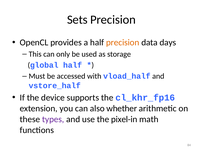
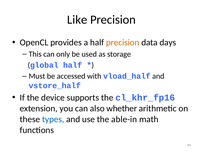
Sets: Sets -> Like
types colour: purple -> blue
pixel-in: pixel-in -> able-in
